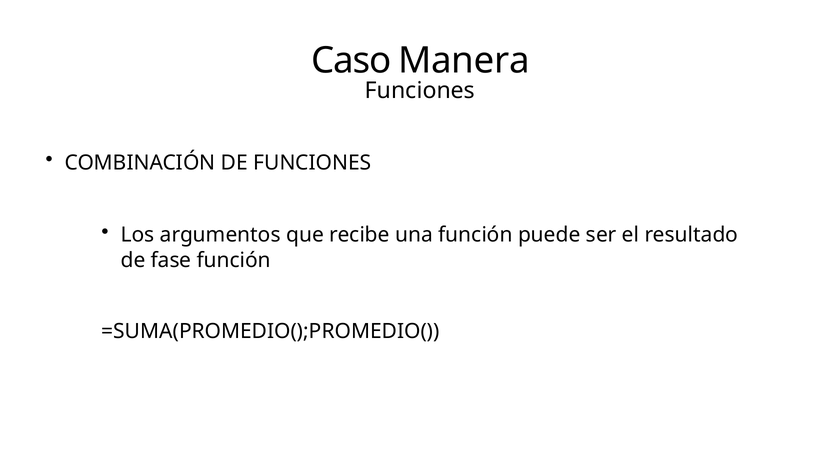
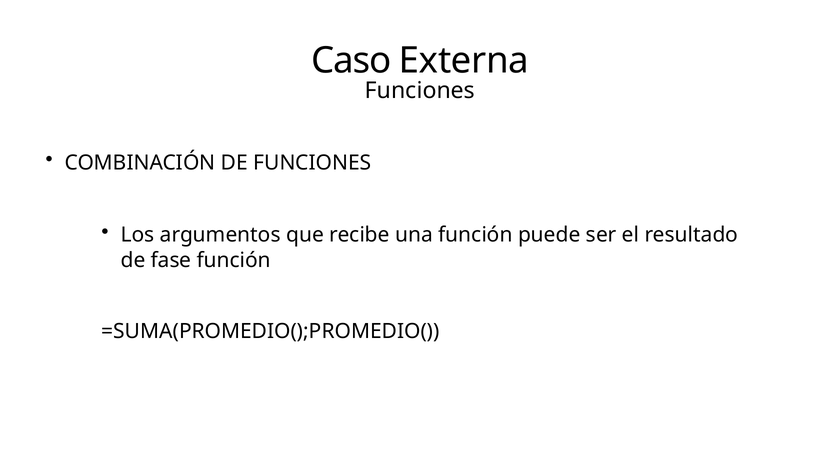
Manera: Manera -> Externa
